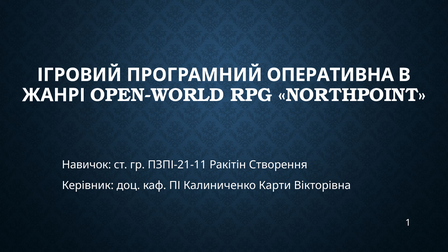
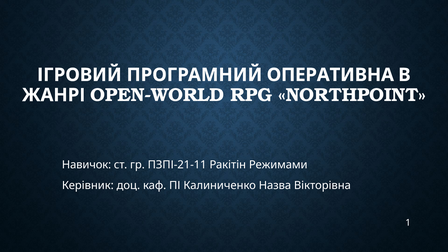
Створення: Створення -> Режимами
Карти: Карти -> Назва
